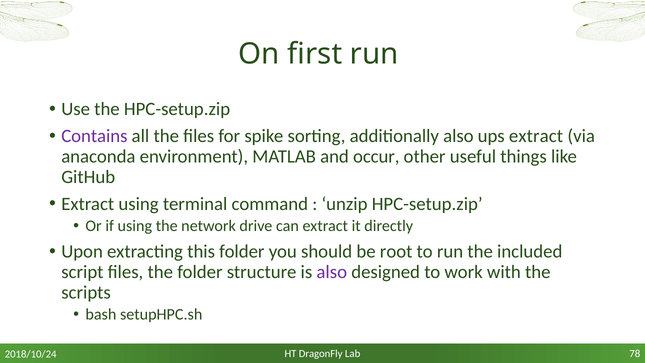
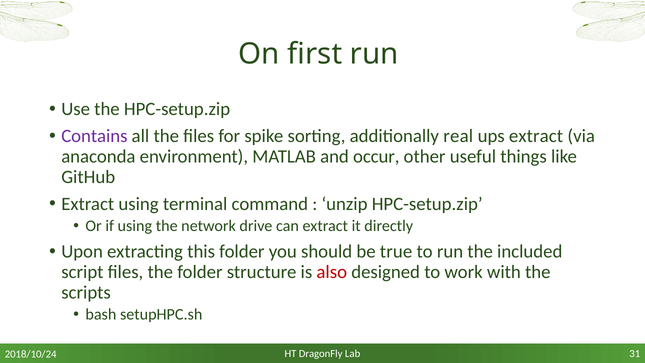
additionally also: also -> real
root: root -> true
also at (332, 272) colour: purple -> red
78: 78 -> 31
